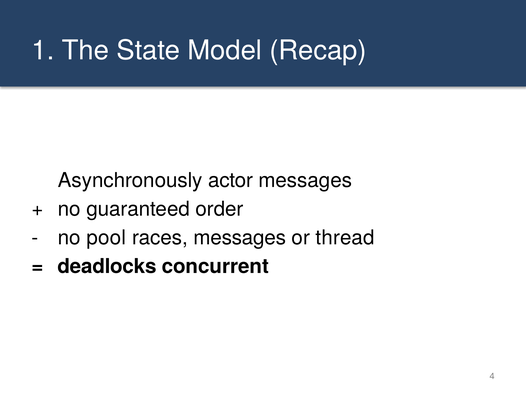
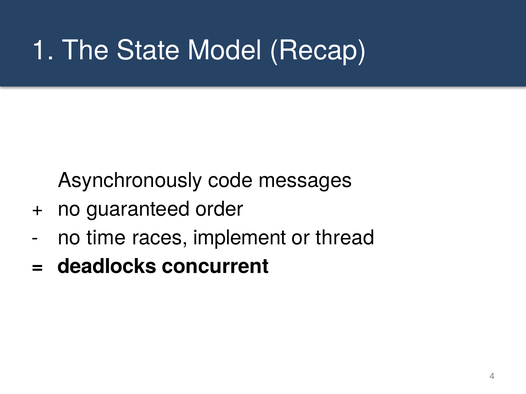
actor: actor -> code
pool: pool -> time
races messages: messages -> implement
